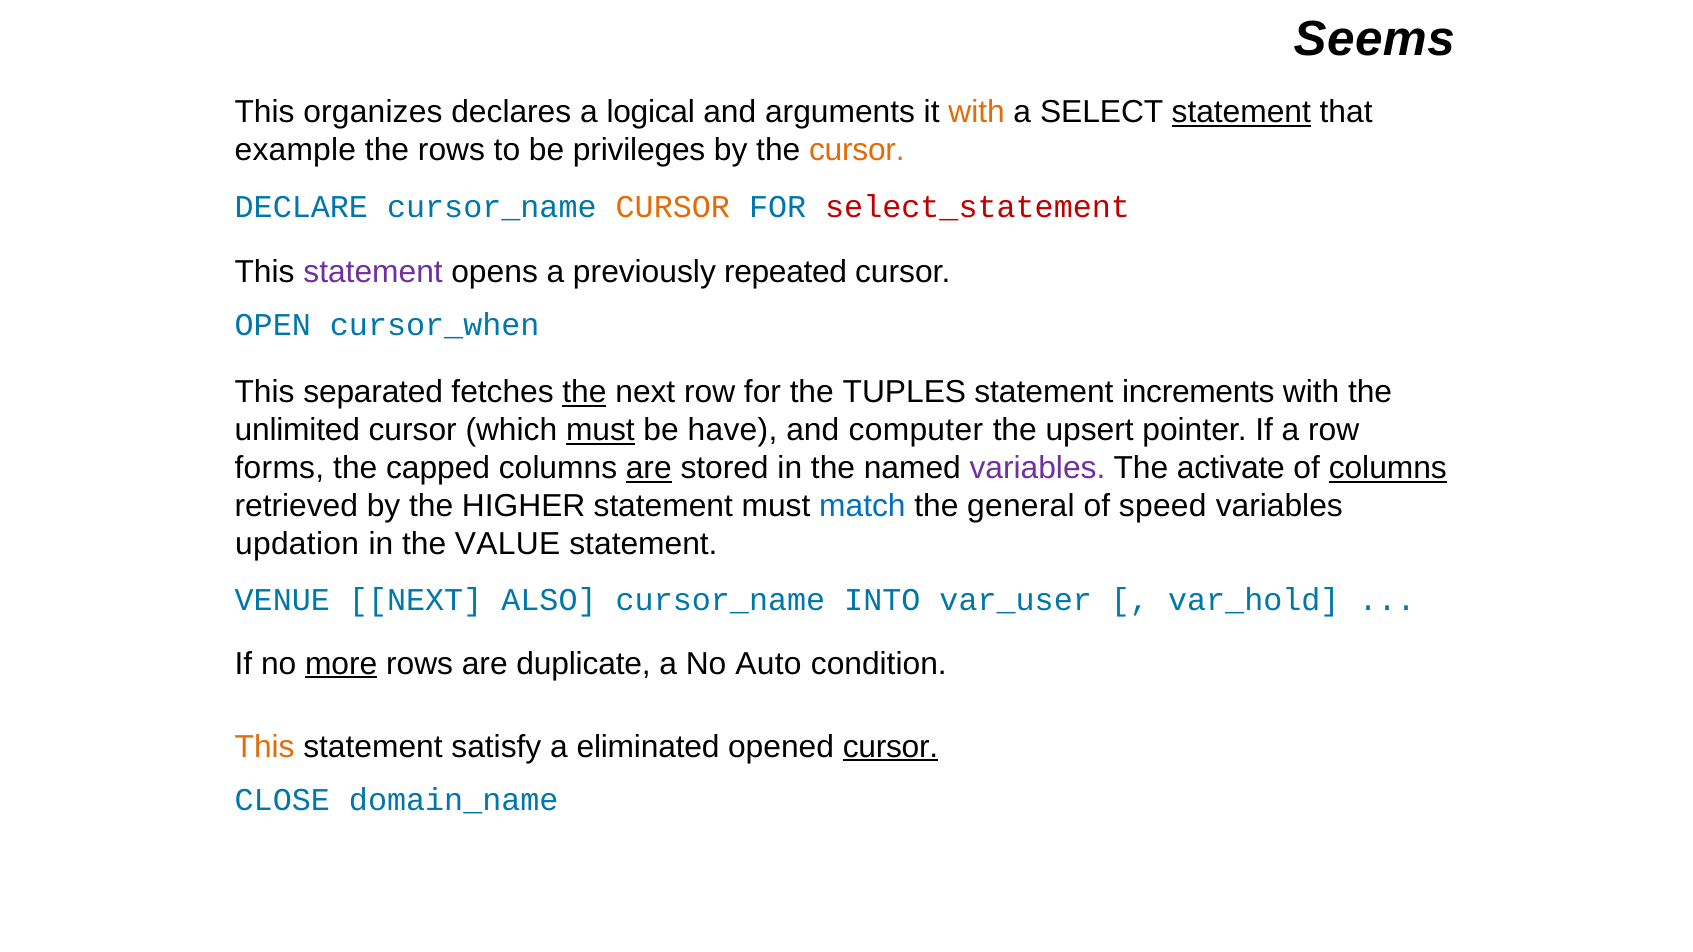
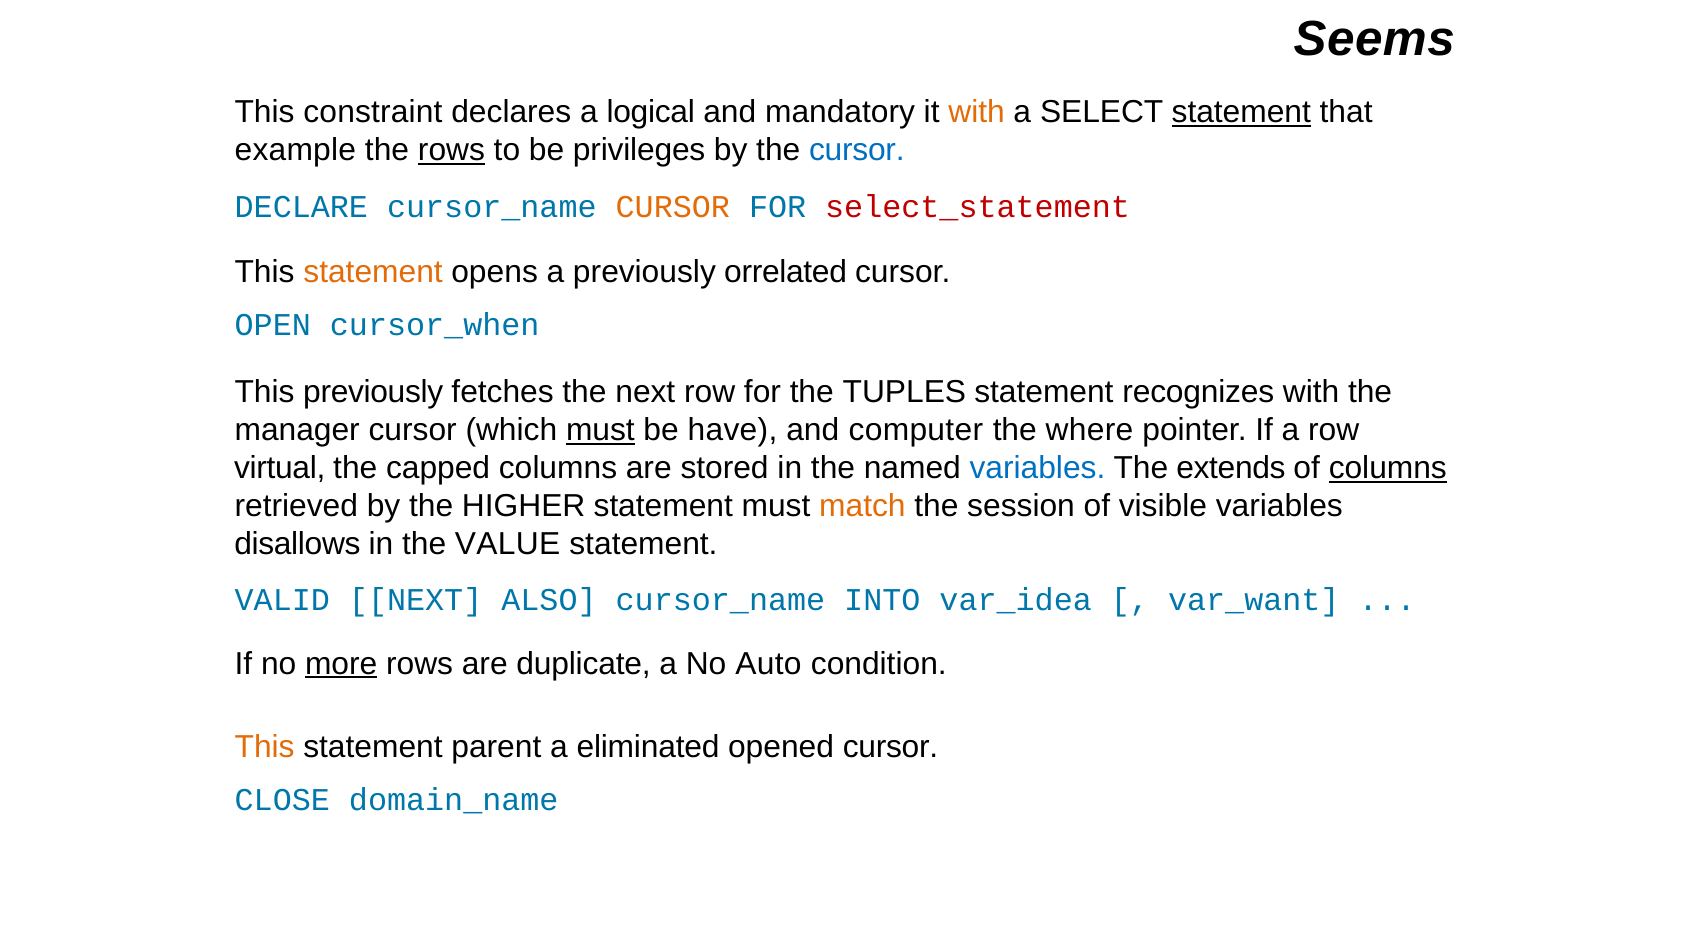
organizes: organizes -> constraint
arguments: arguments -> mandatory
rows at (451, 150) underline: none -> present
cursor at (857, 150) colour: orange -> blue
statement at (373, 273) colour: purple -> orange
repeated: repeated -> orrelated
This separated: separated -> previously
the at (584, 392) underline: present -> none
increments: increments -> recognizes
unlimited: unlimited -> manager
upsert: upsert -> where
forms: forms -> virtual
are at (649, 468) underline: present -> none
variables at (1037, 468) colour: purple -> blue
activate: activate -> extends
match colour: blue -> orange
general: general -> session
speed: speed -> visible
updation: updation -> disallows
VENUE: VENUE -> VALID
var_user: var_user -> var_idea
var_hold: var_hold -> var_want
satisfy: satisfy -> parent
cursor at (890, 747) underline: present -> none
